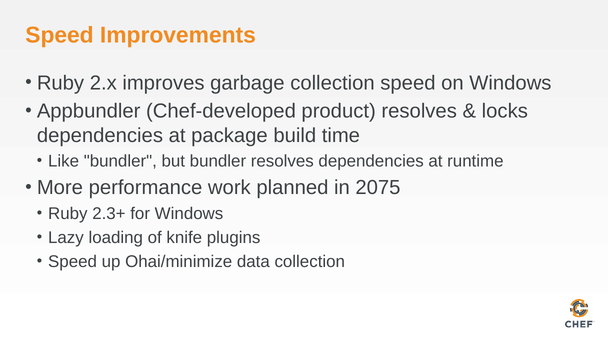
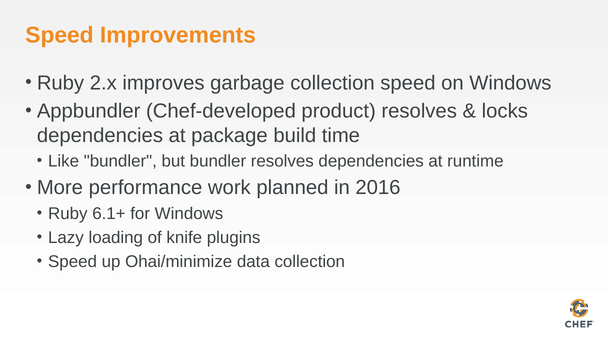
2075: 2075 -> 2016
2.3+: 2.3+ -> 6.1+
